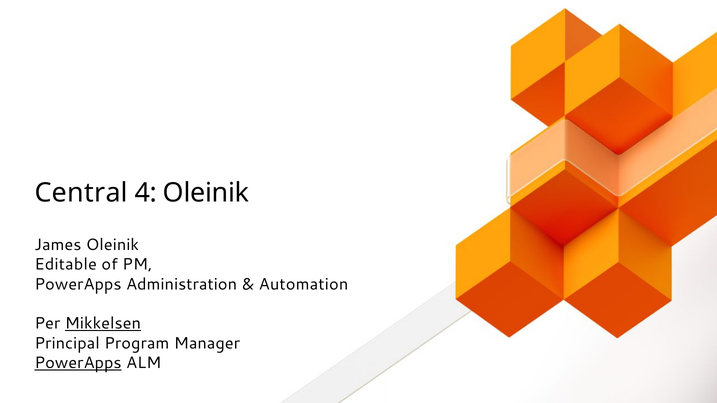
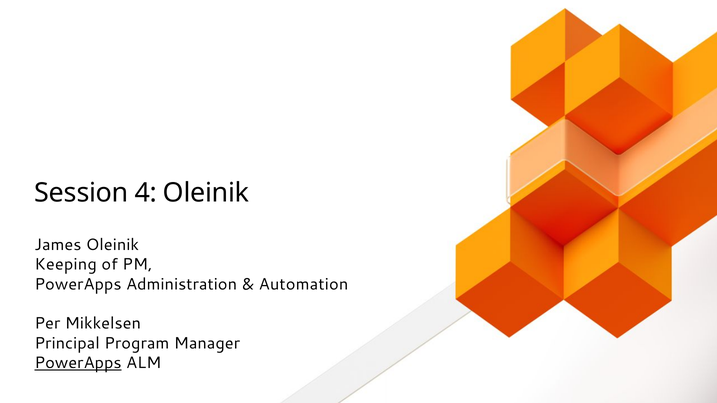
Central: Central -> Session
Editable: Editable -> Keeping
Mikkelsen underline: present -> none
